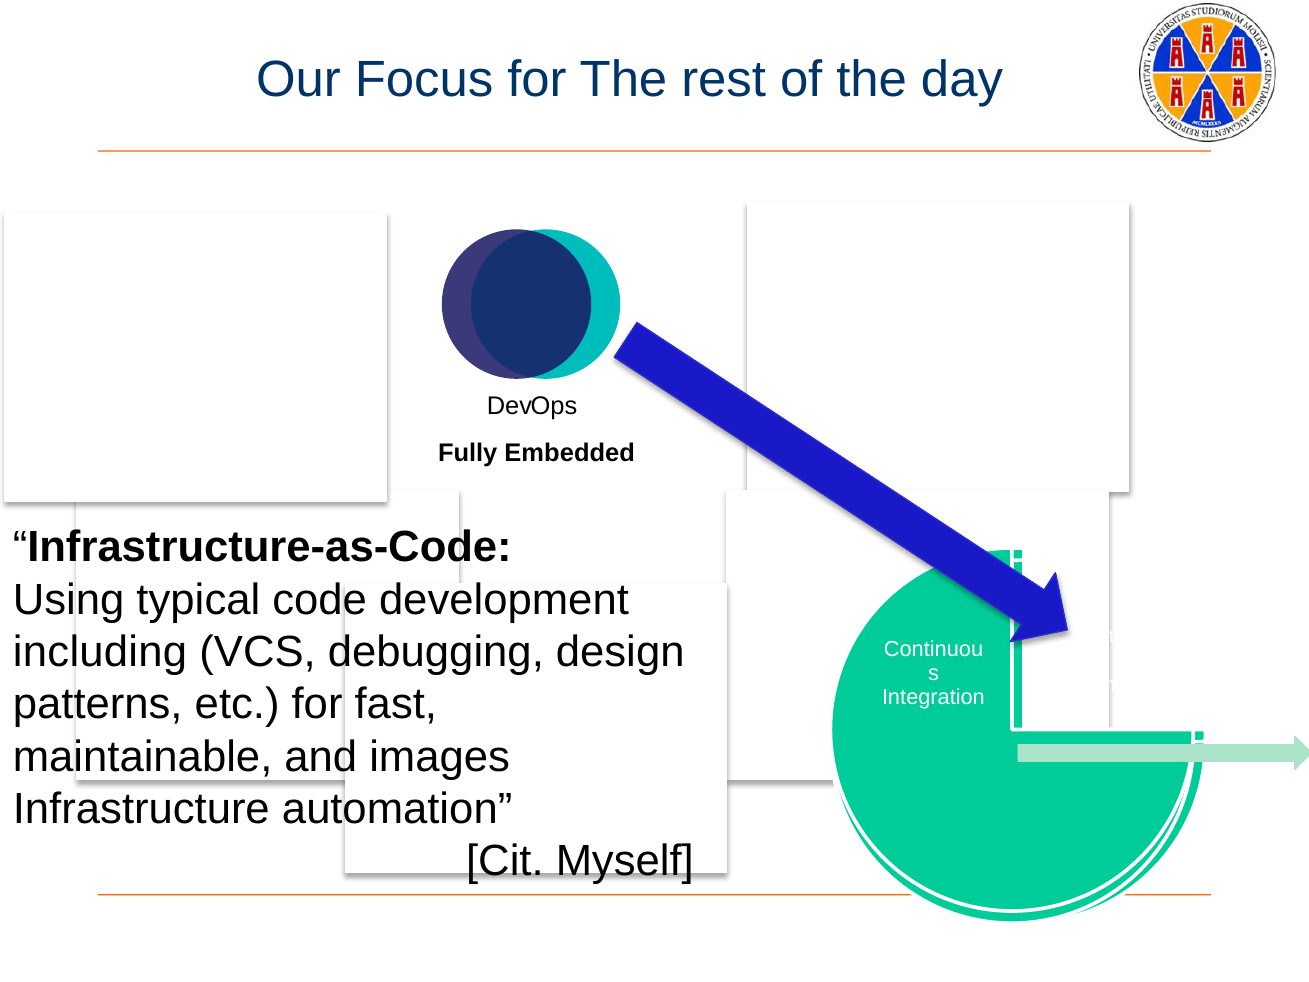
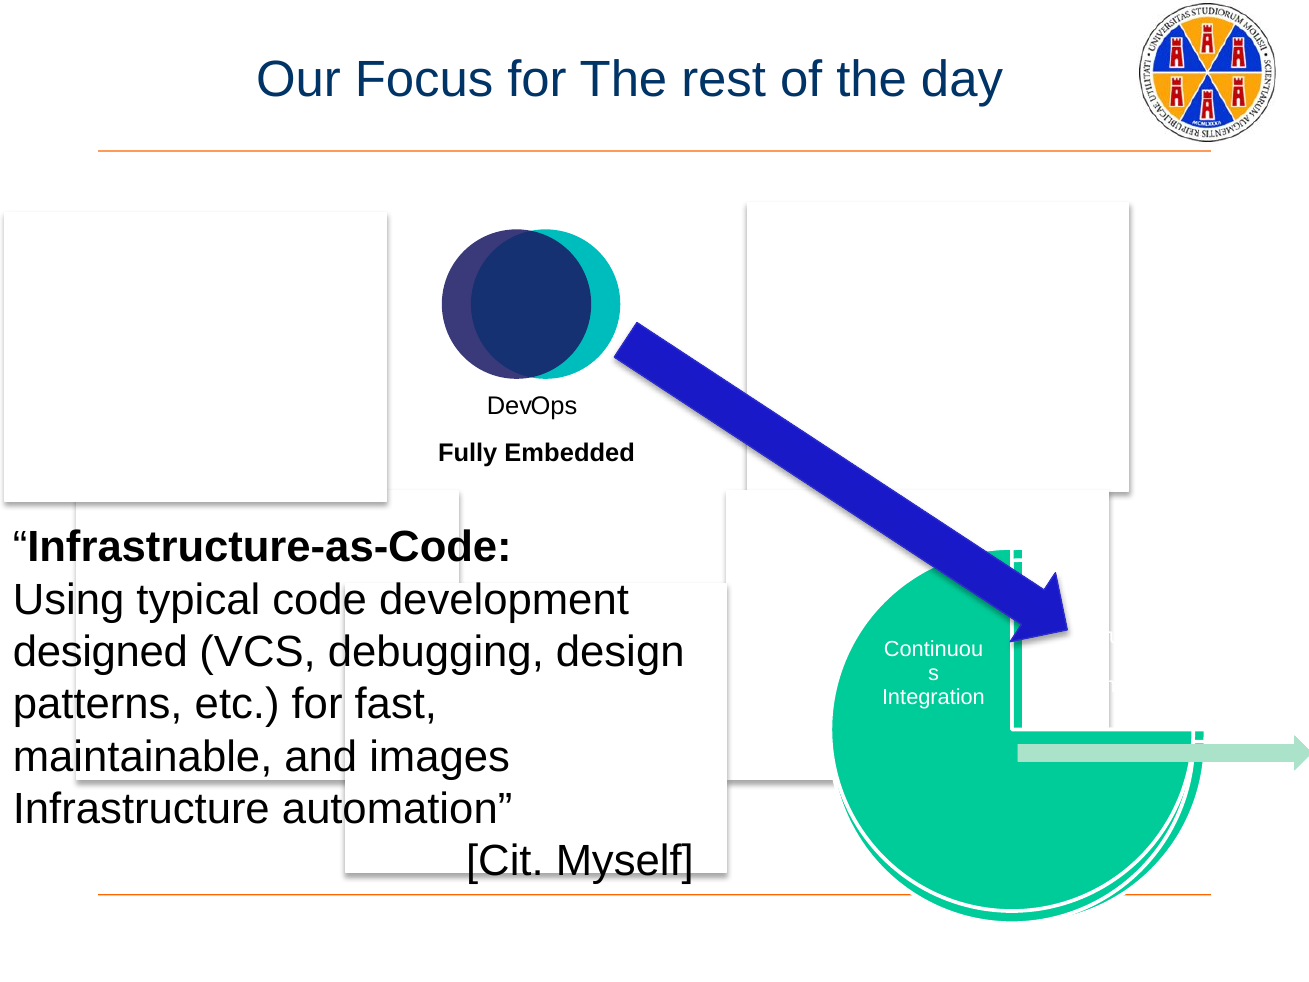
including: including -> designed
